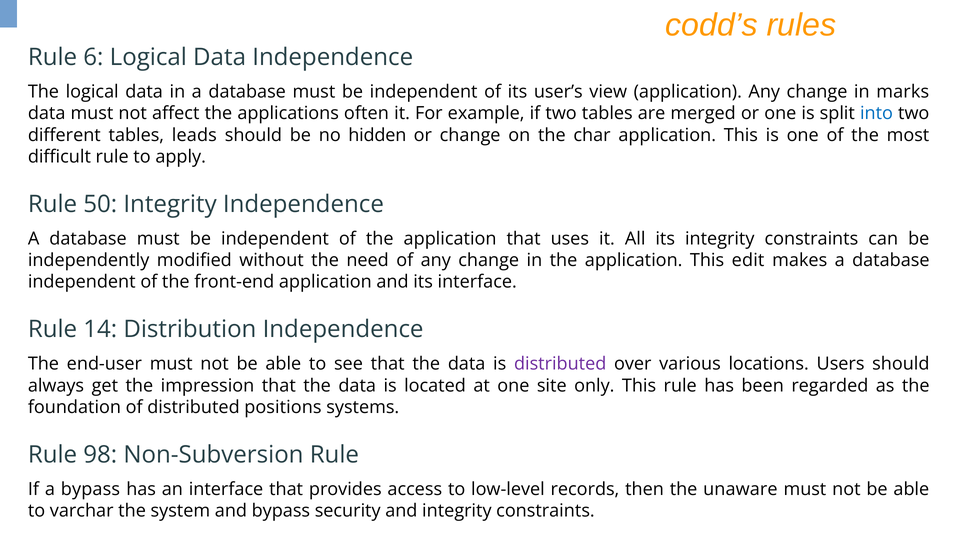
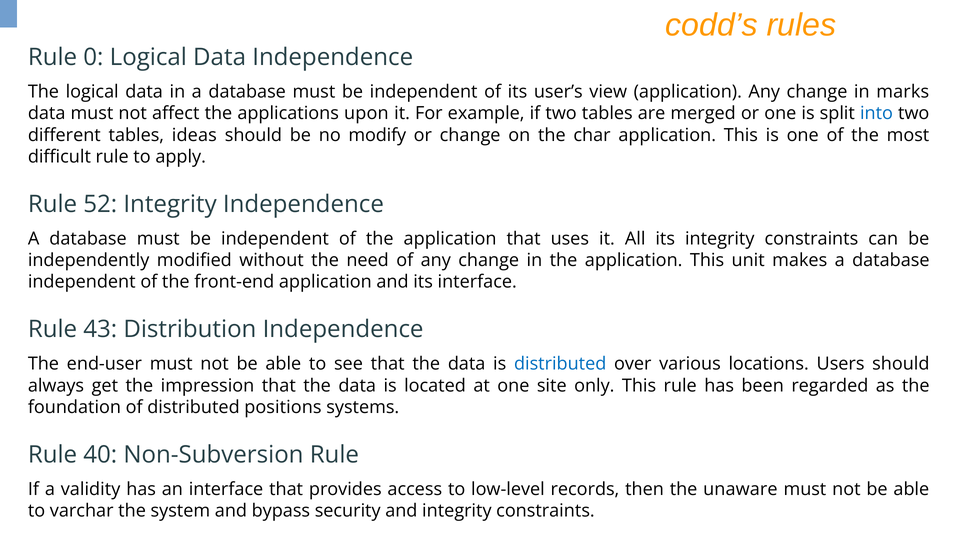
6: 6 -> 0
often: often -> upon
leads: leads -> ideas
hidden: hidden -> modify
50: 50 -> 52
edit: edit -> unit
14: 14 -> 43
distributed at (560, 364) colour: purple -> blue
98: 98 -> 40
a bypass: bypass -> validity
